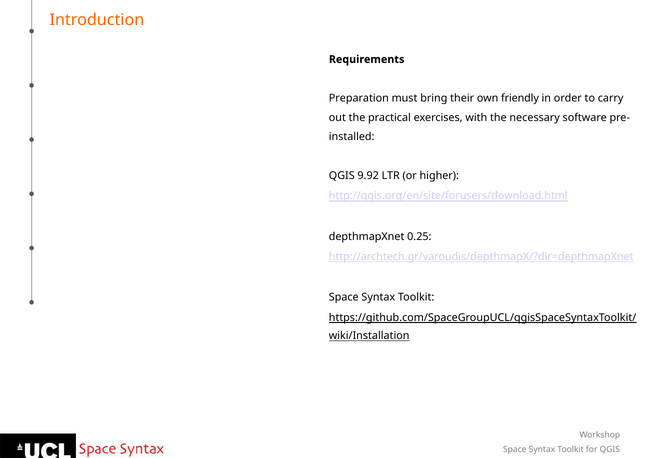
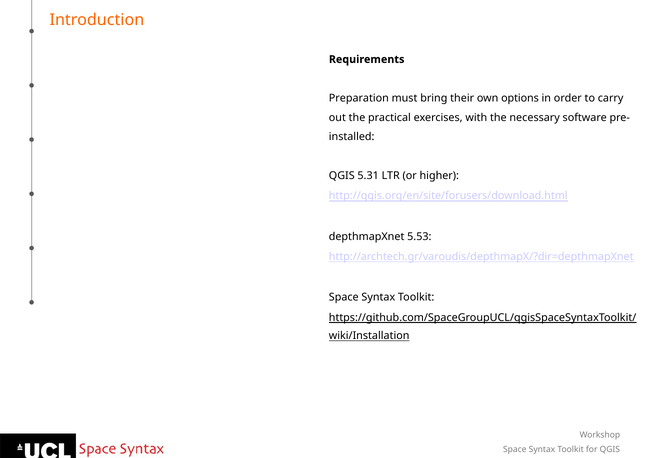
friendly: friendly -> options
9.92: 9.92 -> 5.31
0.25: 0.25 -> 5.53
